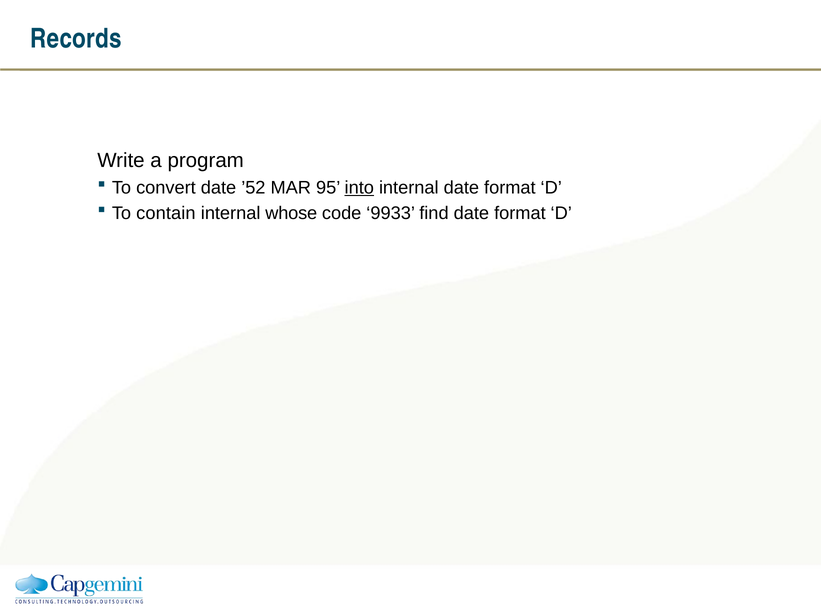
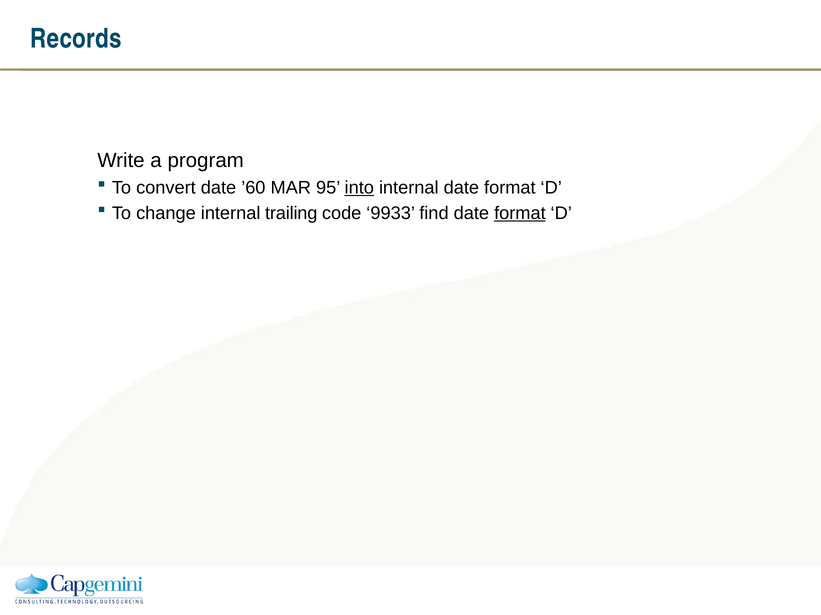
’52: ’52 -> ’60
contain: contain -> change
whose: whose -> trailing
format at (520, 214) underline: none -> present
